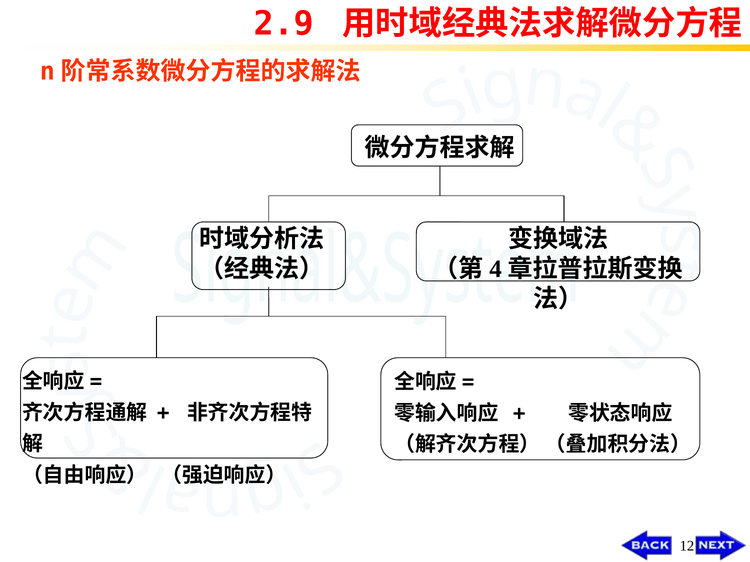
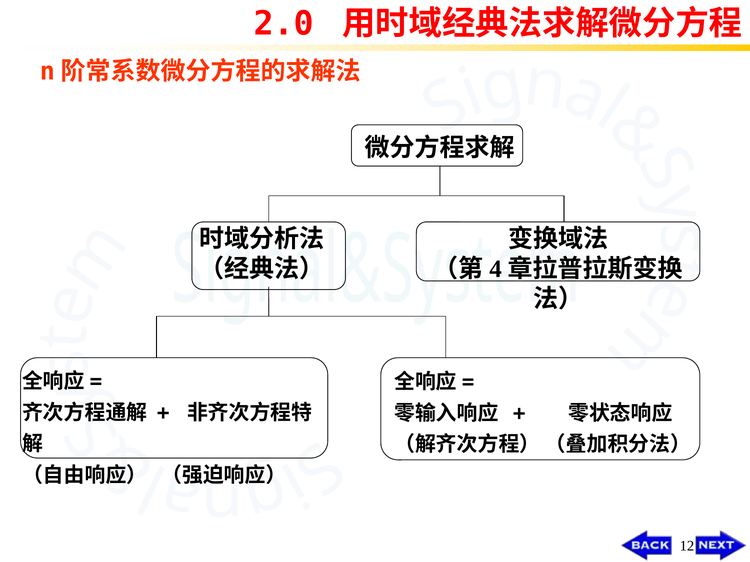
2.9: 2.9 -> 2.0
